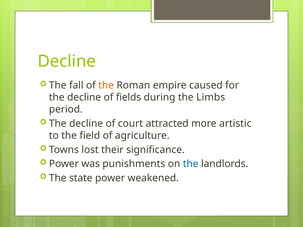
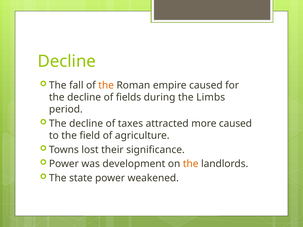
court: court -> taxes
more artistic: artistic -> caused
punishments: punishments -> development
the at (191, 164) colour: blue -> orange
